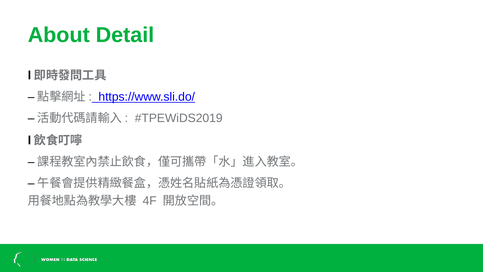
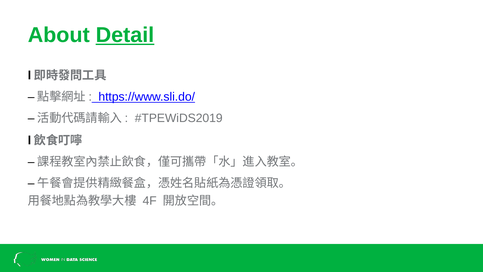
Detail underline: none -> present
